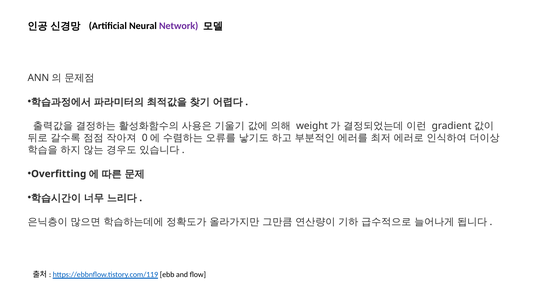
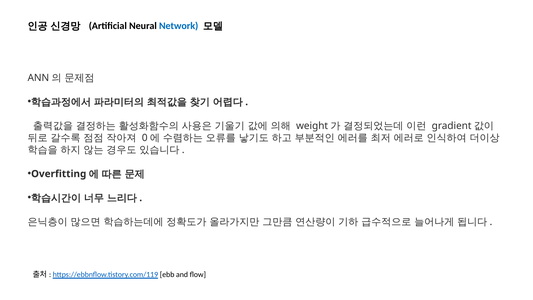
Network colour: purple -> blue
